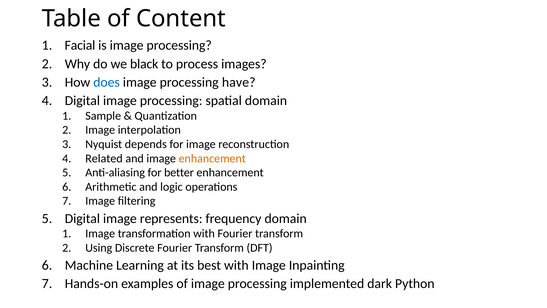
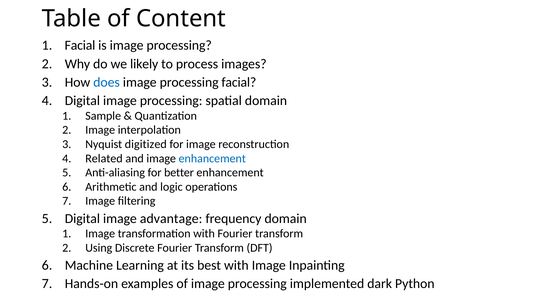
black: black -> likely
processing have: have -> facial
depends: depends -> digitized
enhancement at (212, 158) colour: orange -> blue
represents: represents -> advantage
